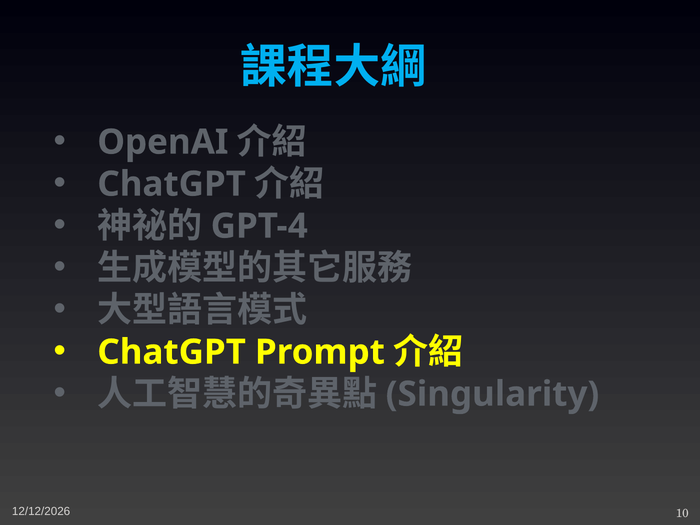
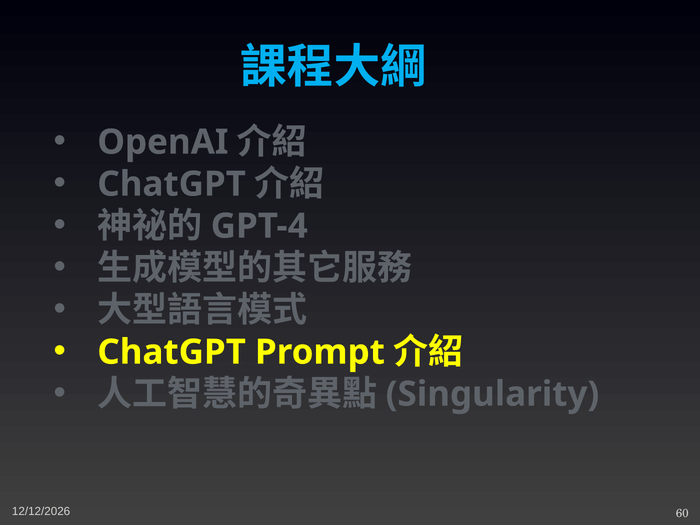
10: 10 -> 60
